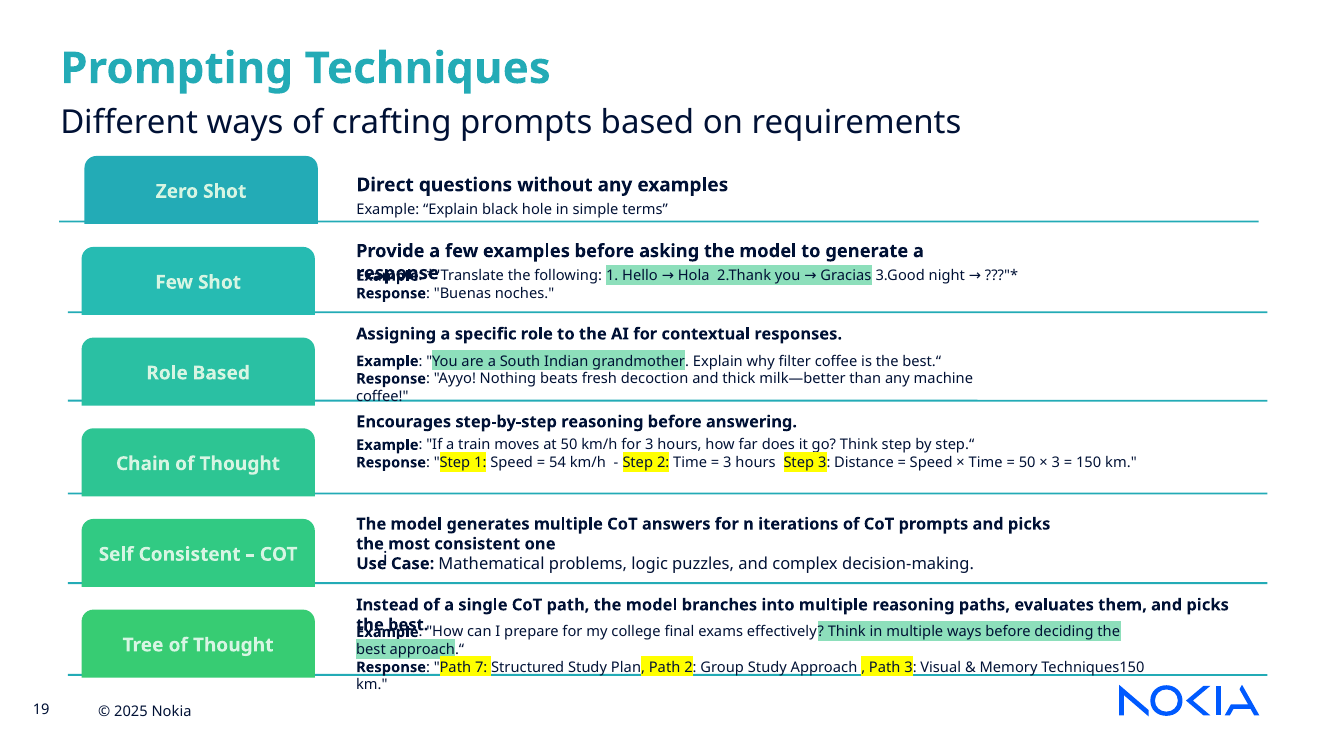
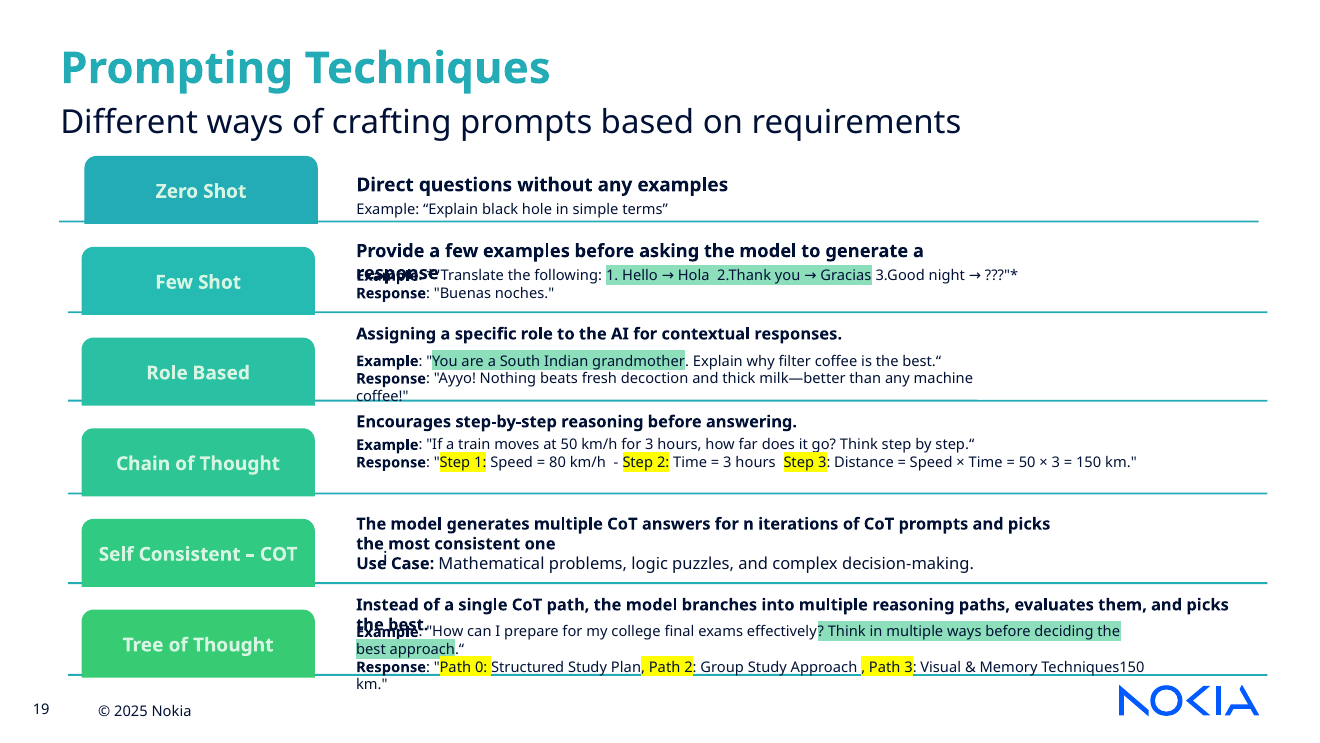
54: 54 -> 80
7: 7 -> 0
